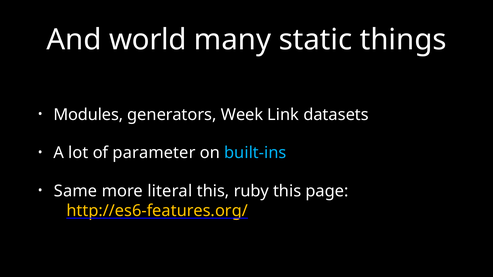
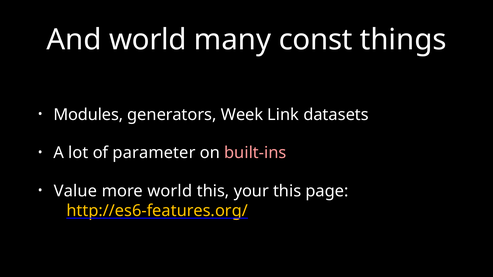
static: static -> const
built-ins colour: light blue -> pink
Same: Same -> Value
more literal: literal -> world
ruby: ruby -> your
